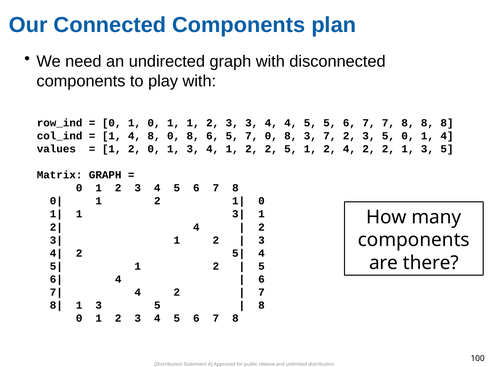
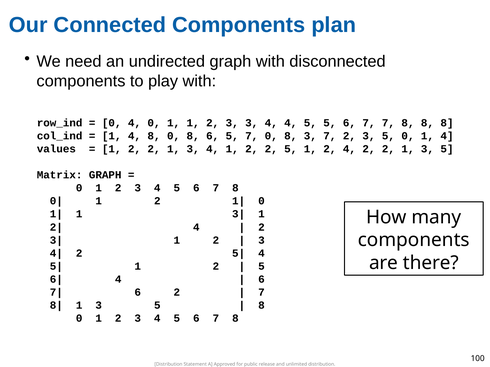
1 at (135, 123): 1 -> 4
0 at (154, 149): 0 -> 2
4 at (138, 293): 4 -> 6
